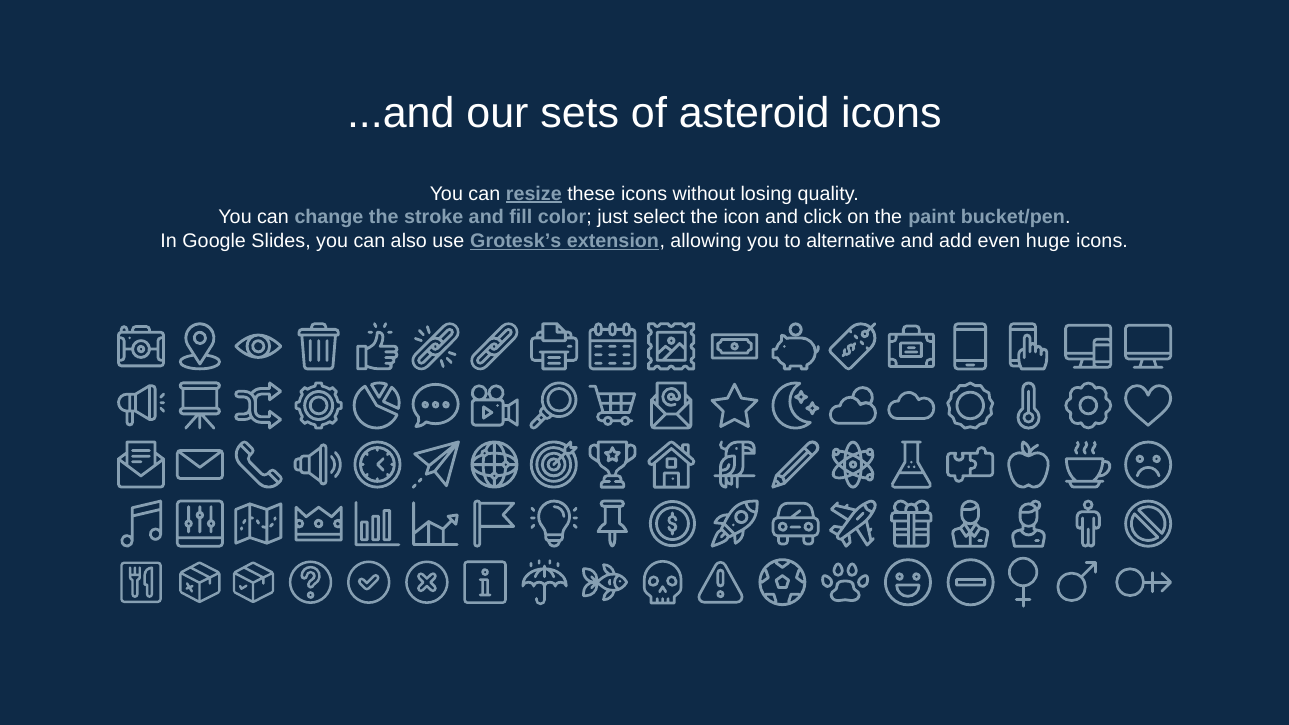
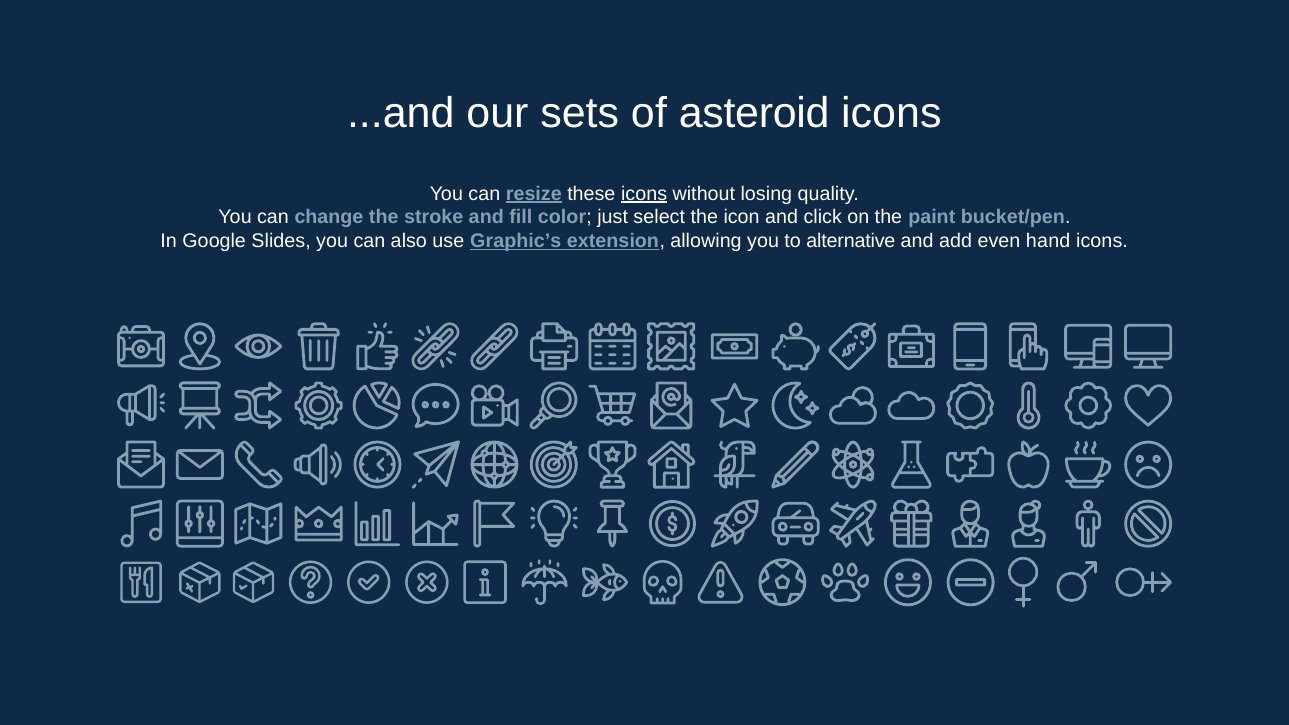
icons at (644, 194) underline: none -> present
Grotesk’s: Grotesk’s -> Graphic’s
huge: huge -> hand
